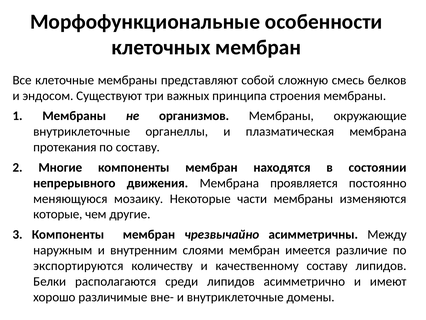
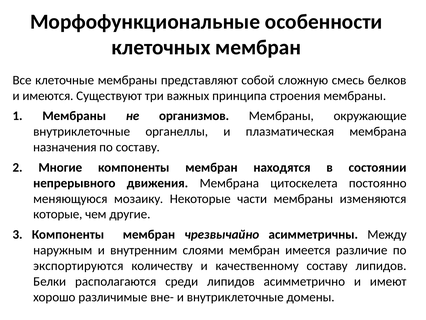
эндосом: эндосом -> имеются
протекания: протекания -> назначения
проявляется: проявляется -> цитоскелета
